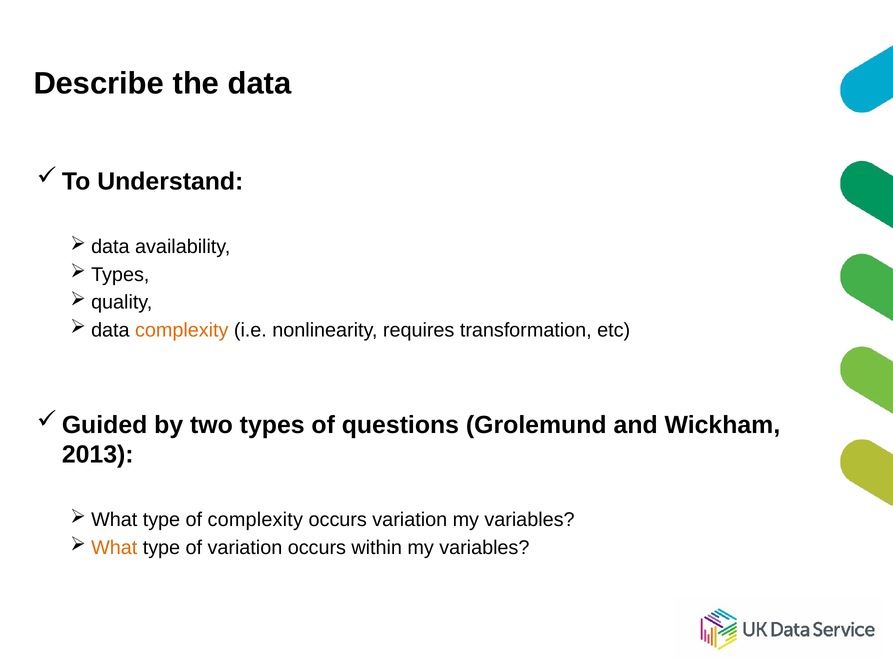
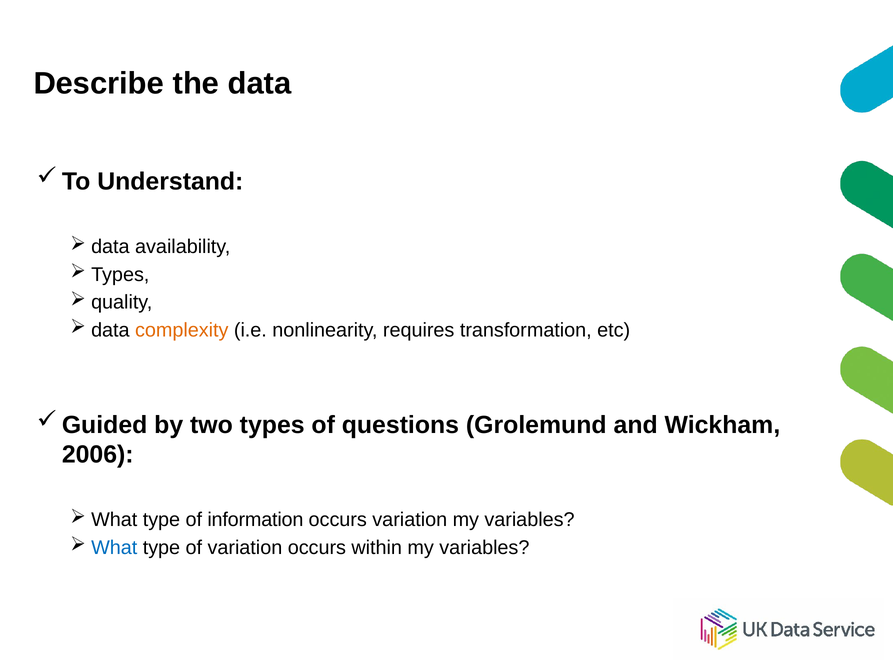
2013: 2013 -> 2006
of complexity: complexity -> information
What at (114, 547) colour: orange -> blue
